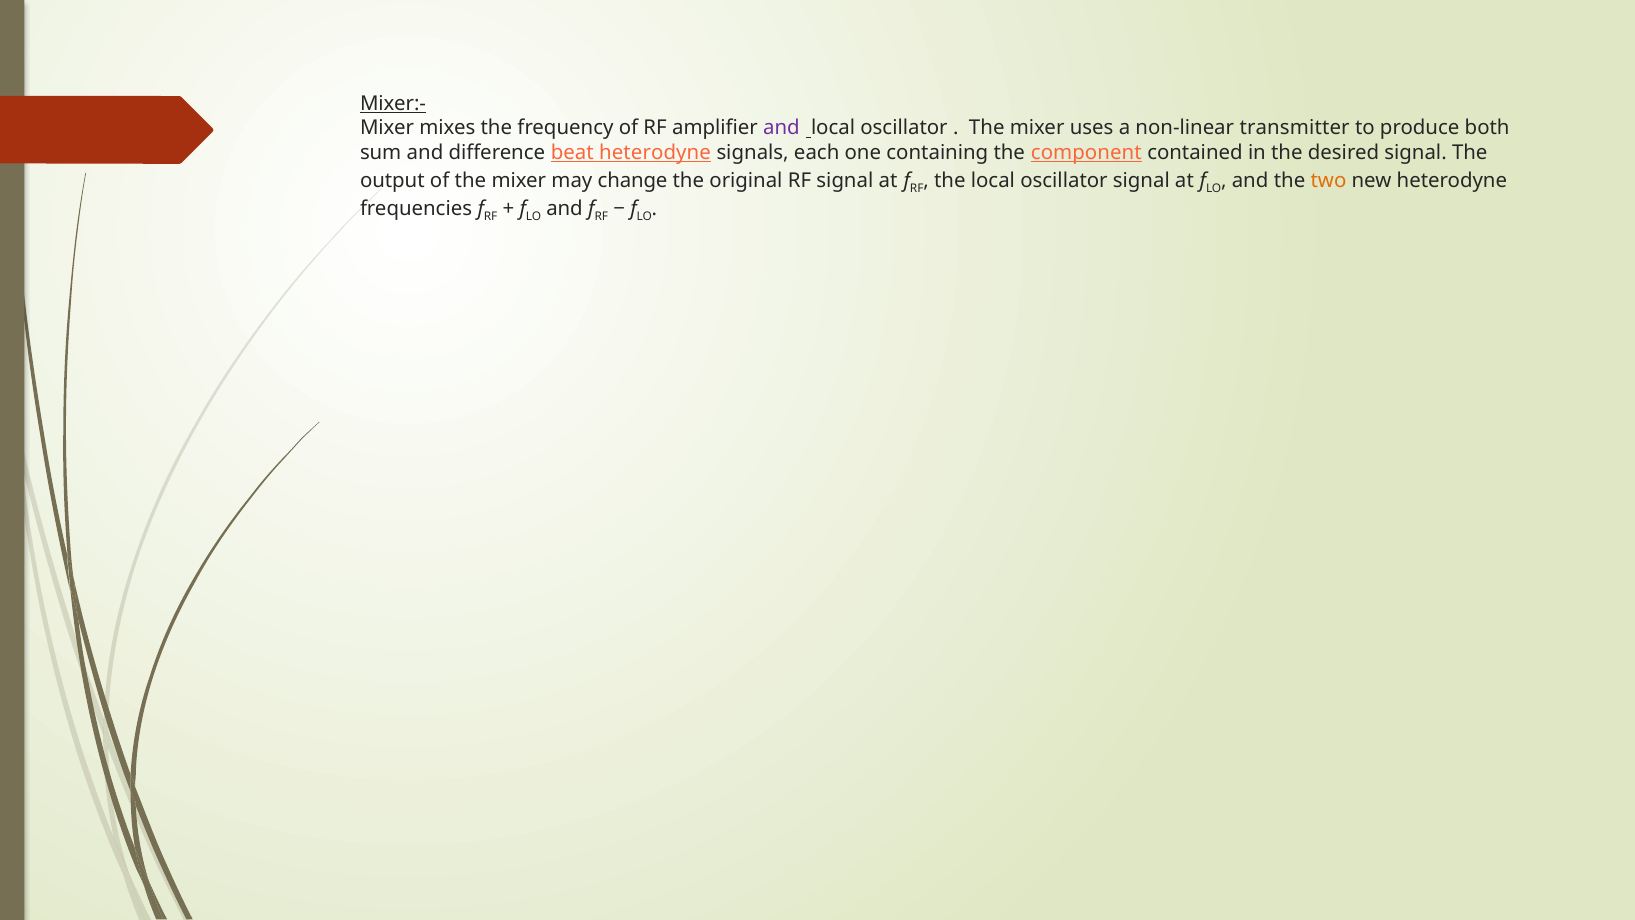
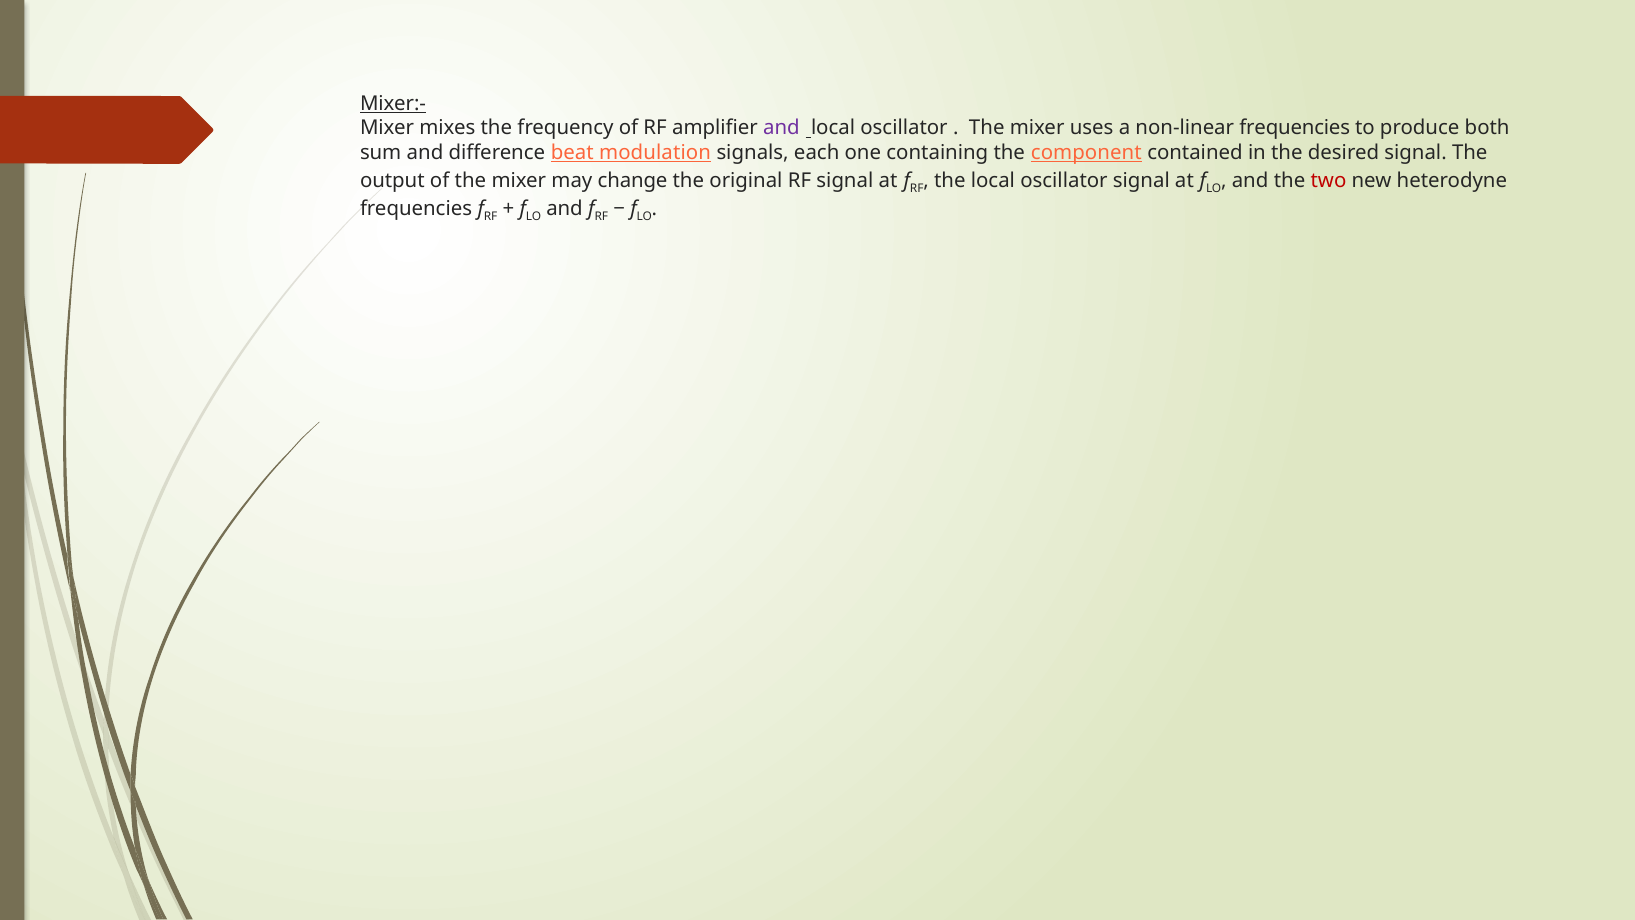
non-linear transmitter: transmitter -> frequencies
beat heterodyne: heterodyne -> modulation
two colour: orange -> red
